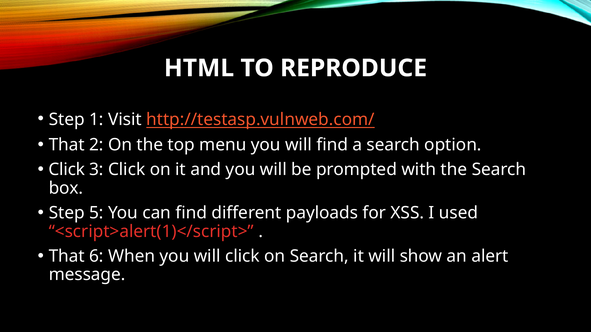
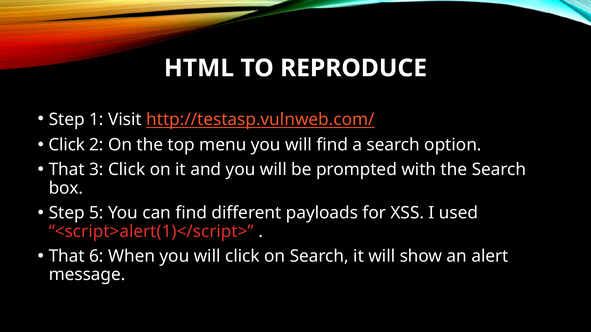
That at (67, 145): That -> Click
Click at (67, 170): Click -> That
